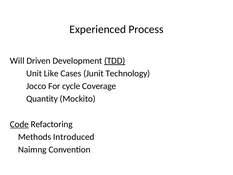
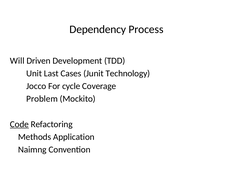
Experienced: Experienced -> Dependency
TDD underline: present -> none
Like: Like -> Last
Quantity: Quantity -> Problem
Introduced: Introduced -> Application
